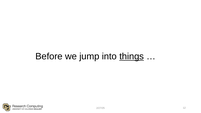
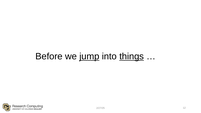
jump underline: none -> present
